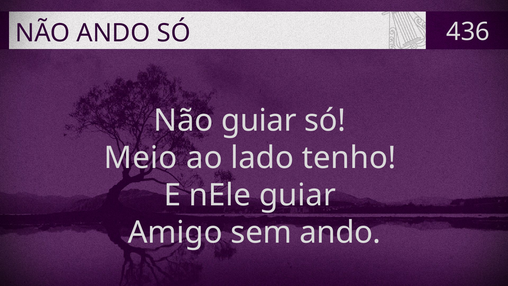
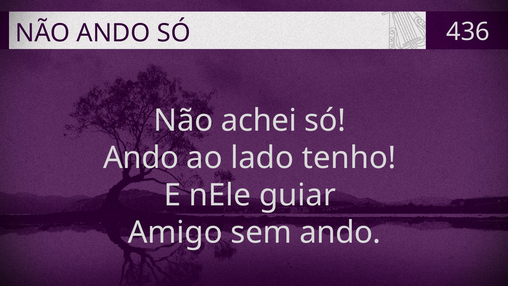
Não guiar: guiar -> achei
Meio at (141, 158): Meio -> Ando
